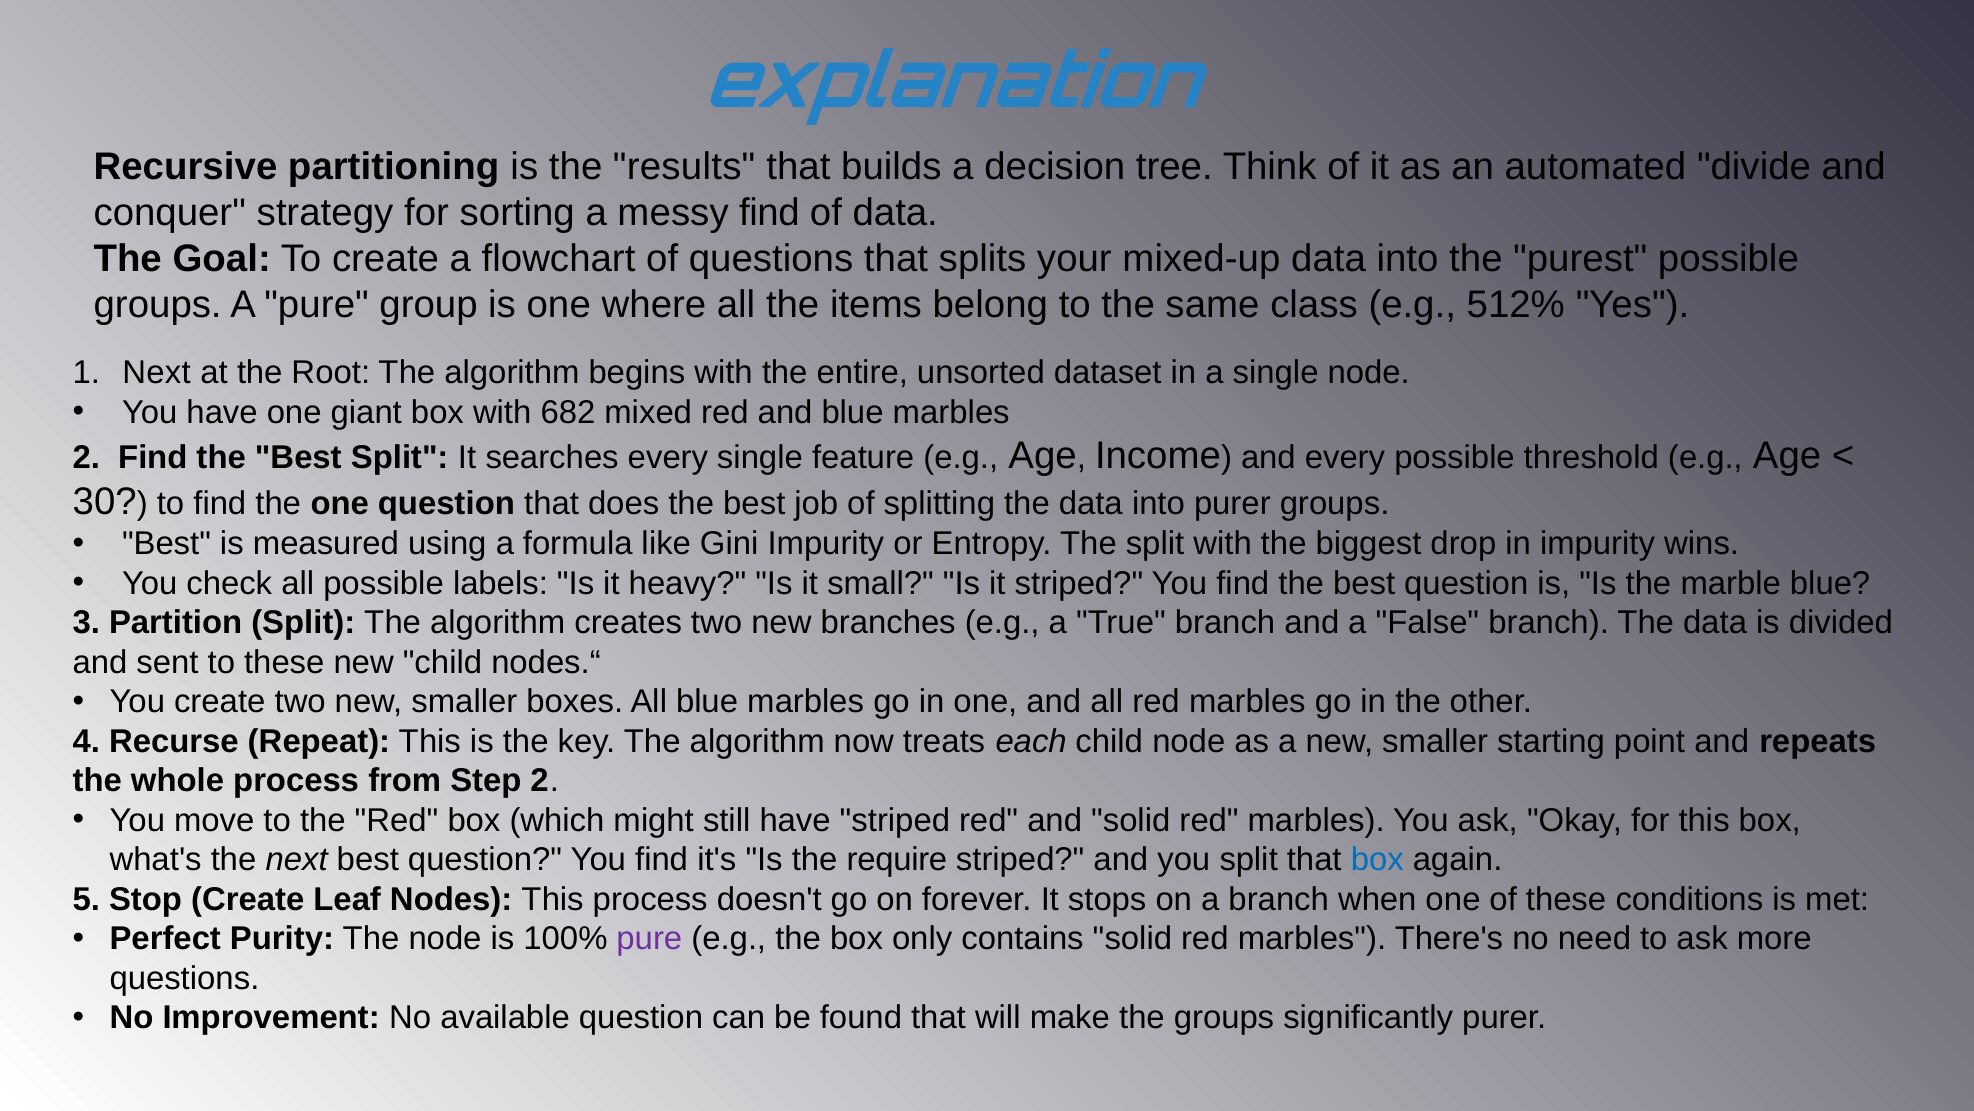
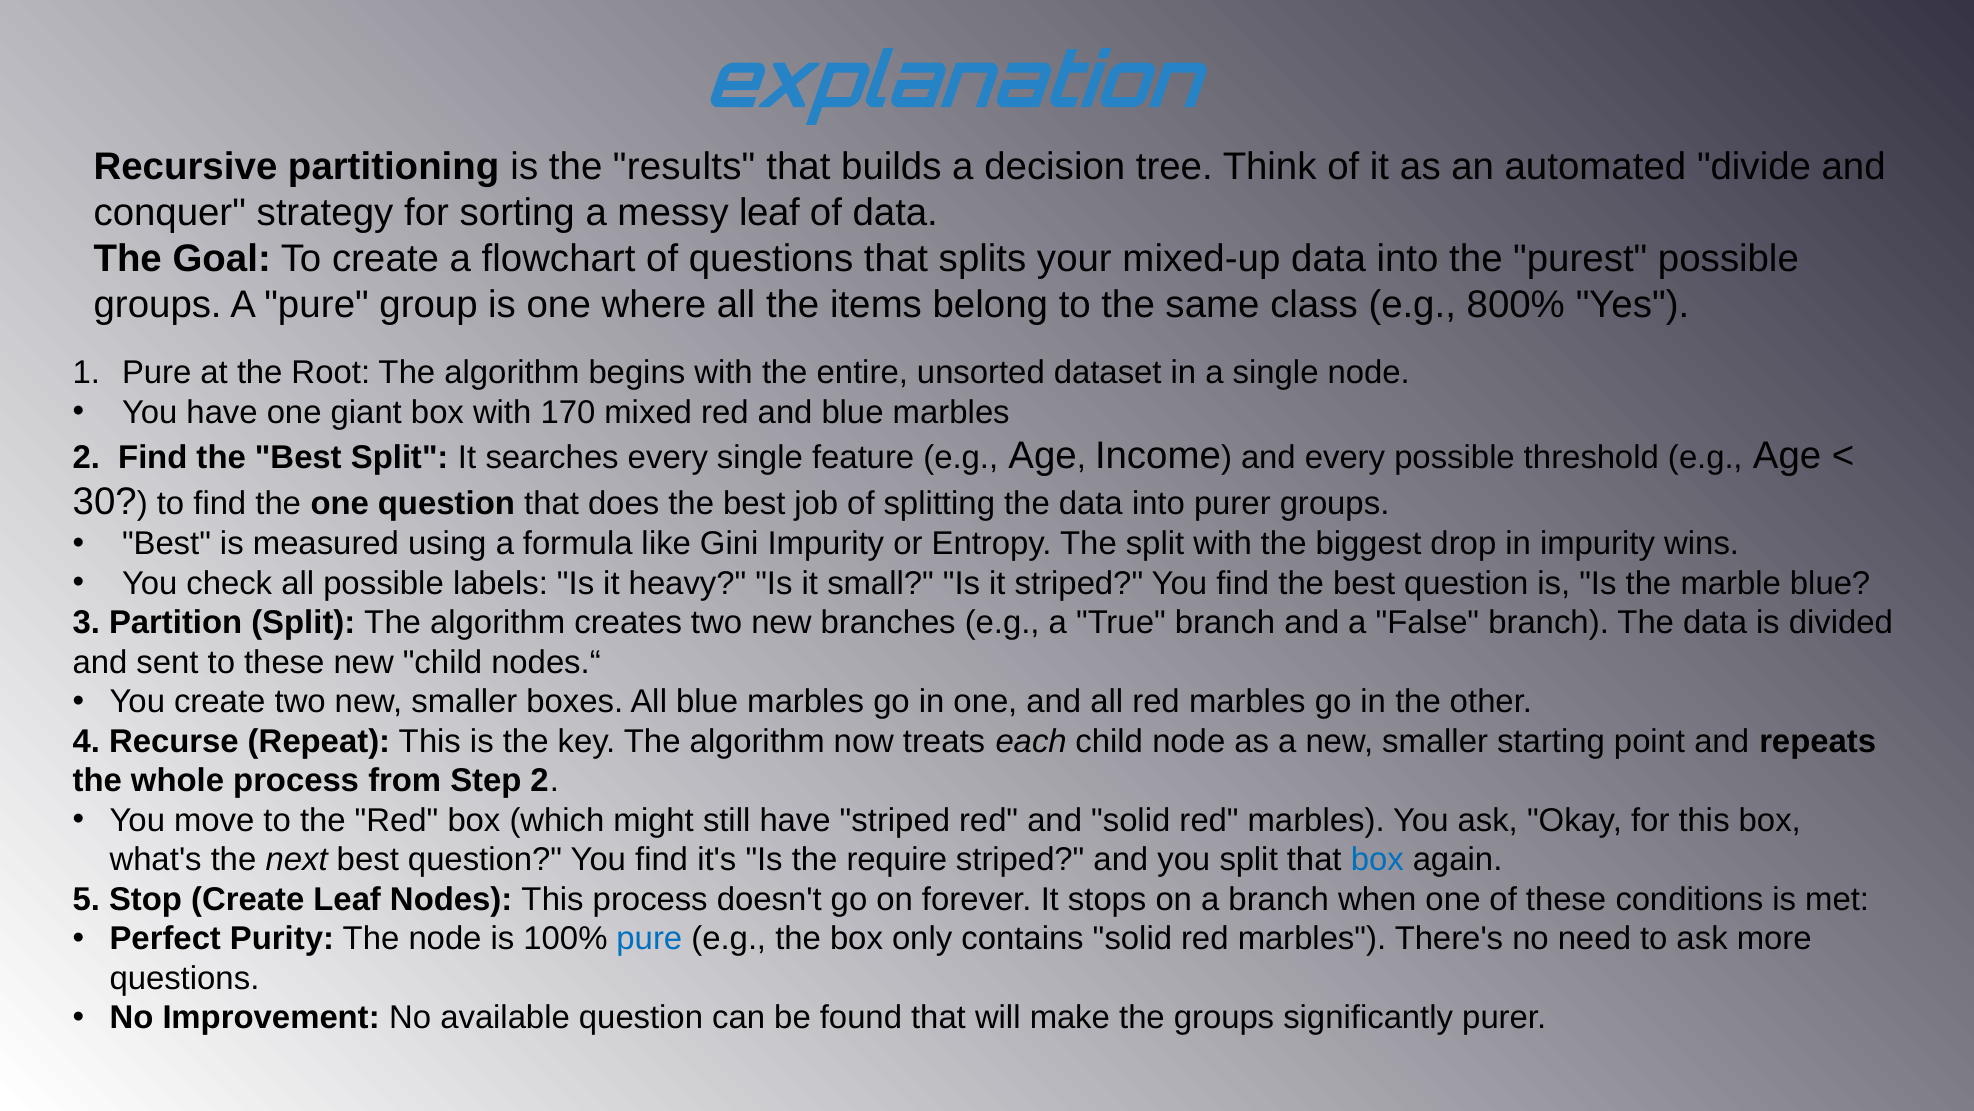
messy find: find -> leaf
512%: 512% -> 800%
Next at (157, 373): Next -> Pure
682: 682 -> 170
pure at (649, 938) colour: purple -> blue
